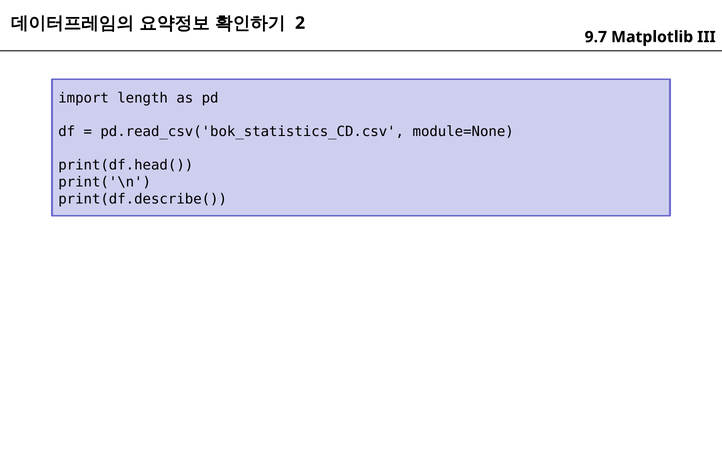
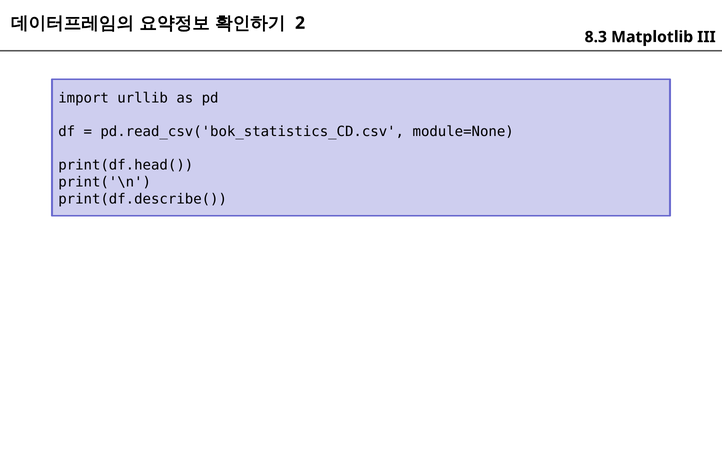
9.7: 9.7 -> 8.3
length: length -> urllib
